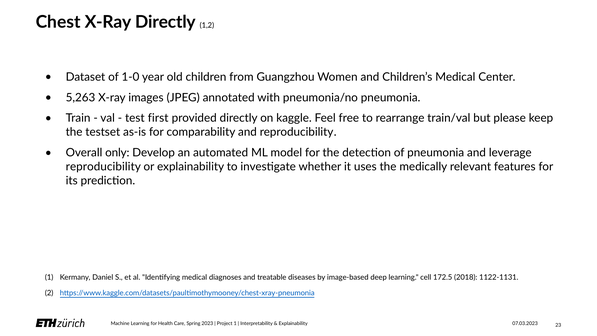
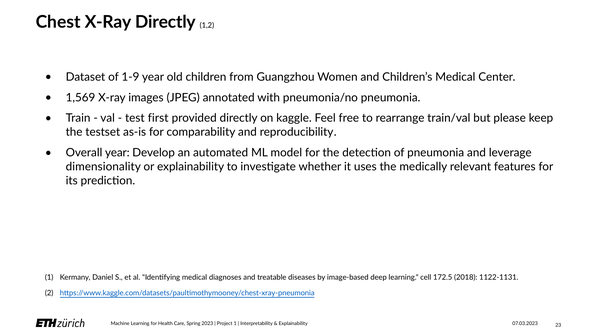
1-0: 1-0 -> 1-9
5,263: 5,263 -> 1,569
Overall only: only -> year
reproducibility at (103, 167): reproducibility -> dimensionality
